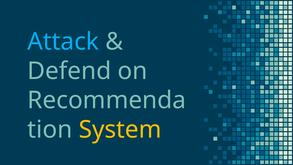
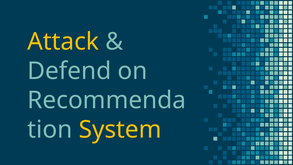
Attack colour: light blue -> yellow
